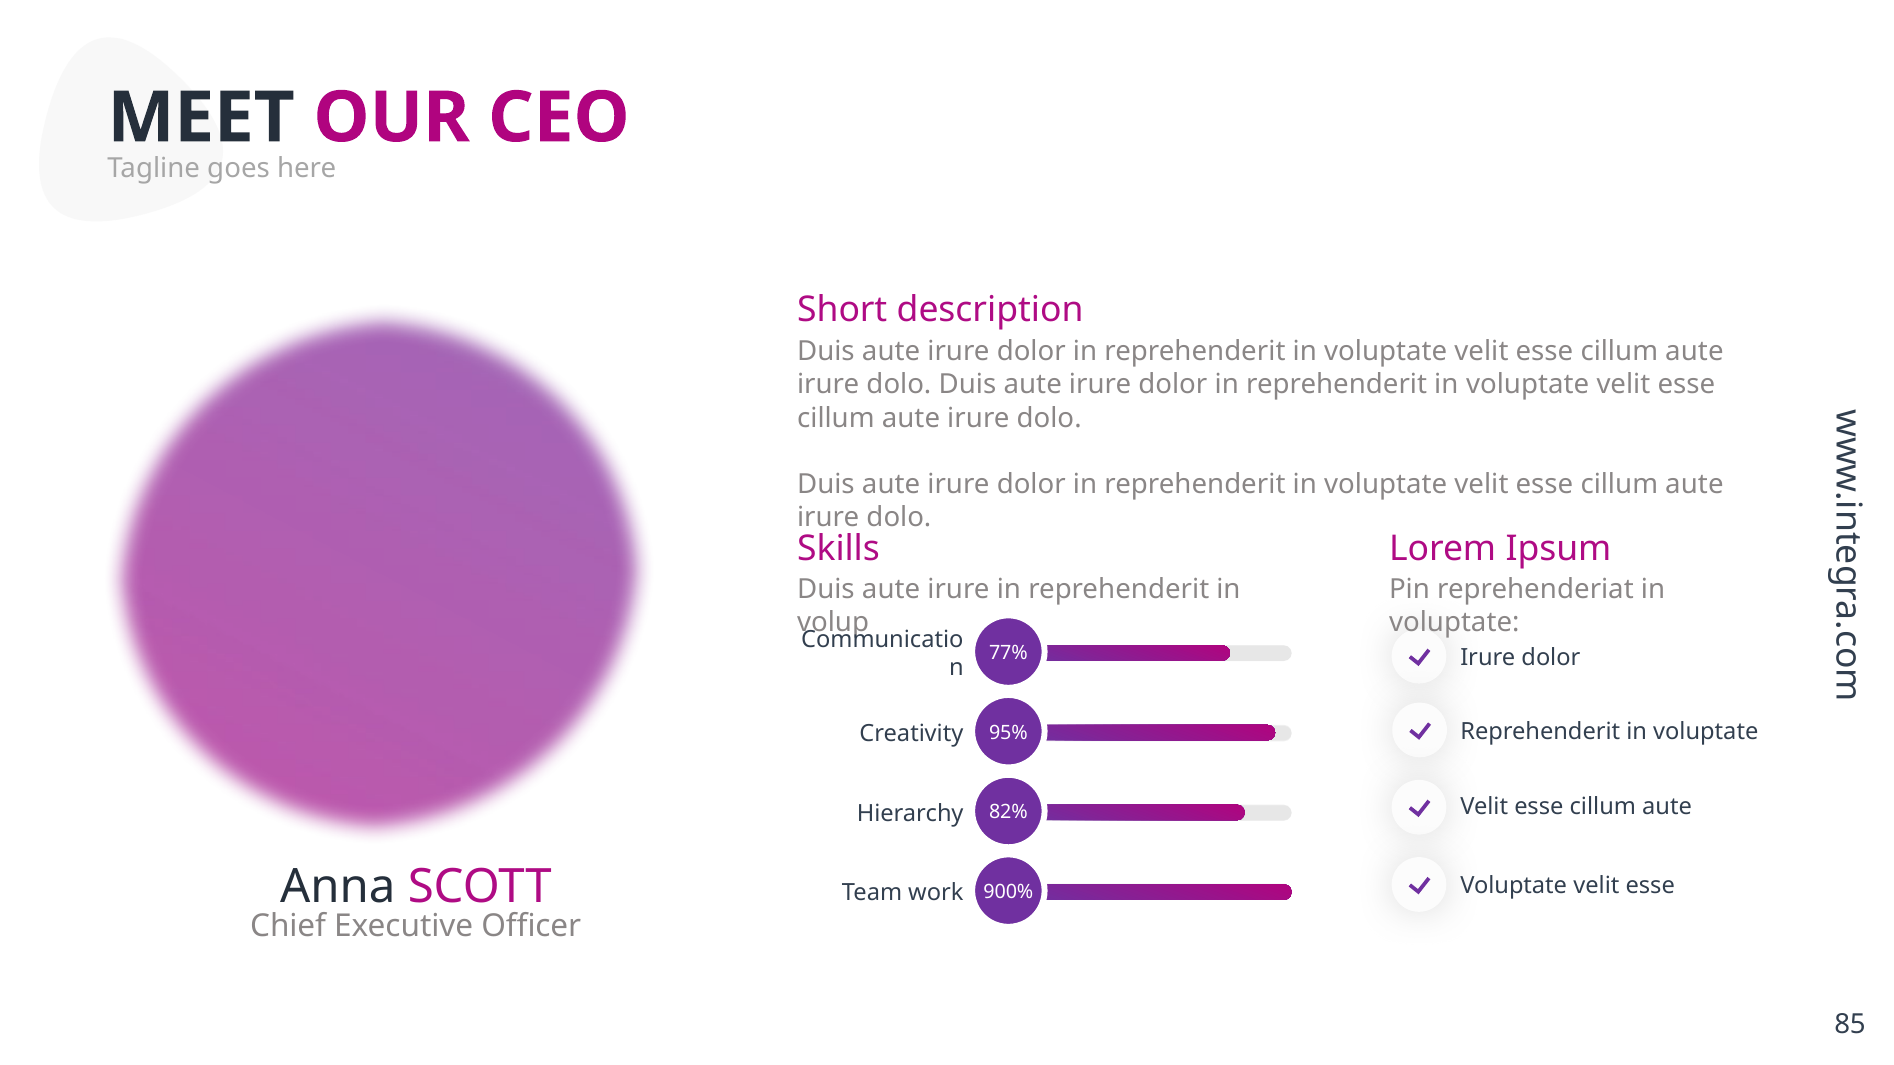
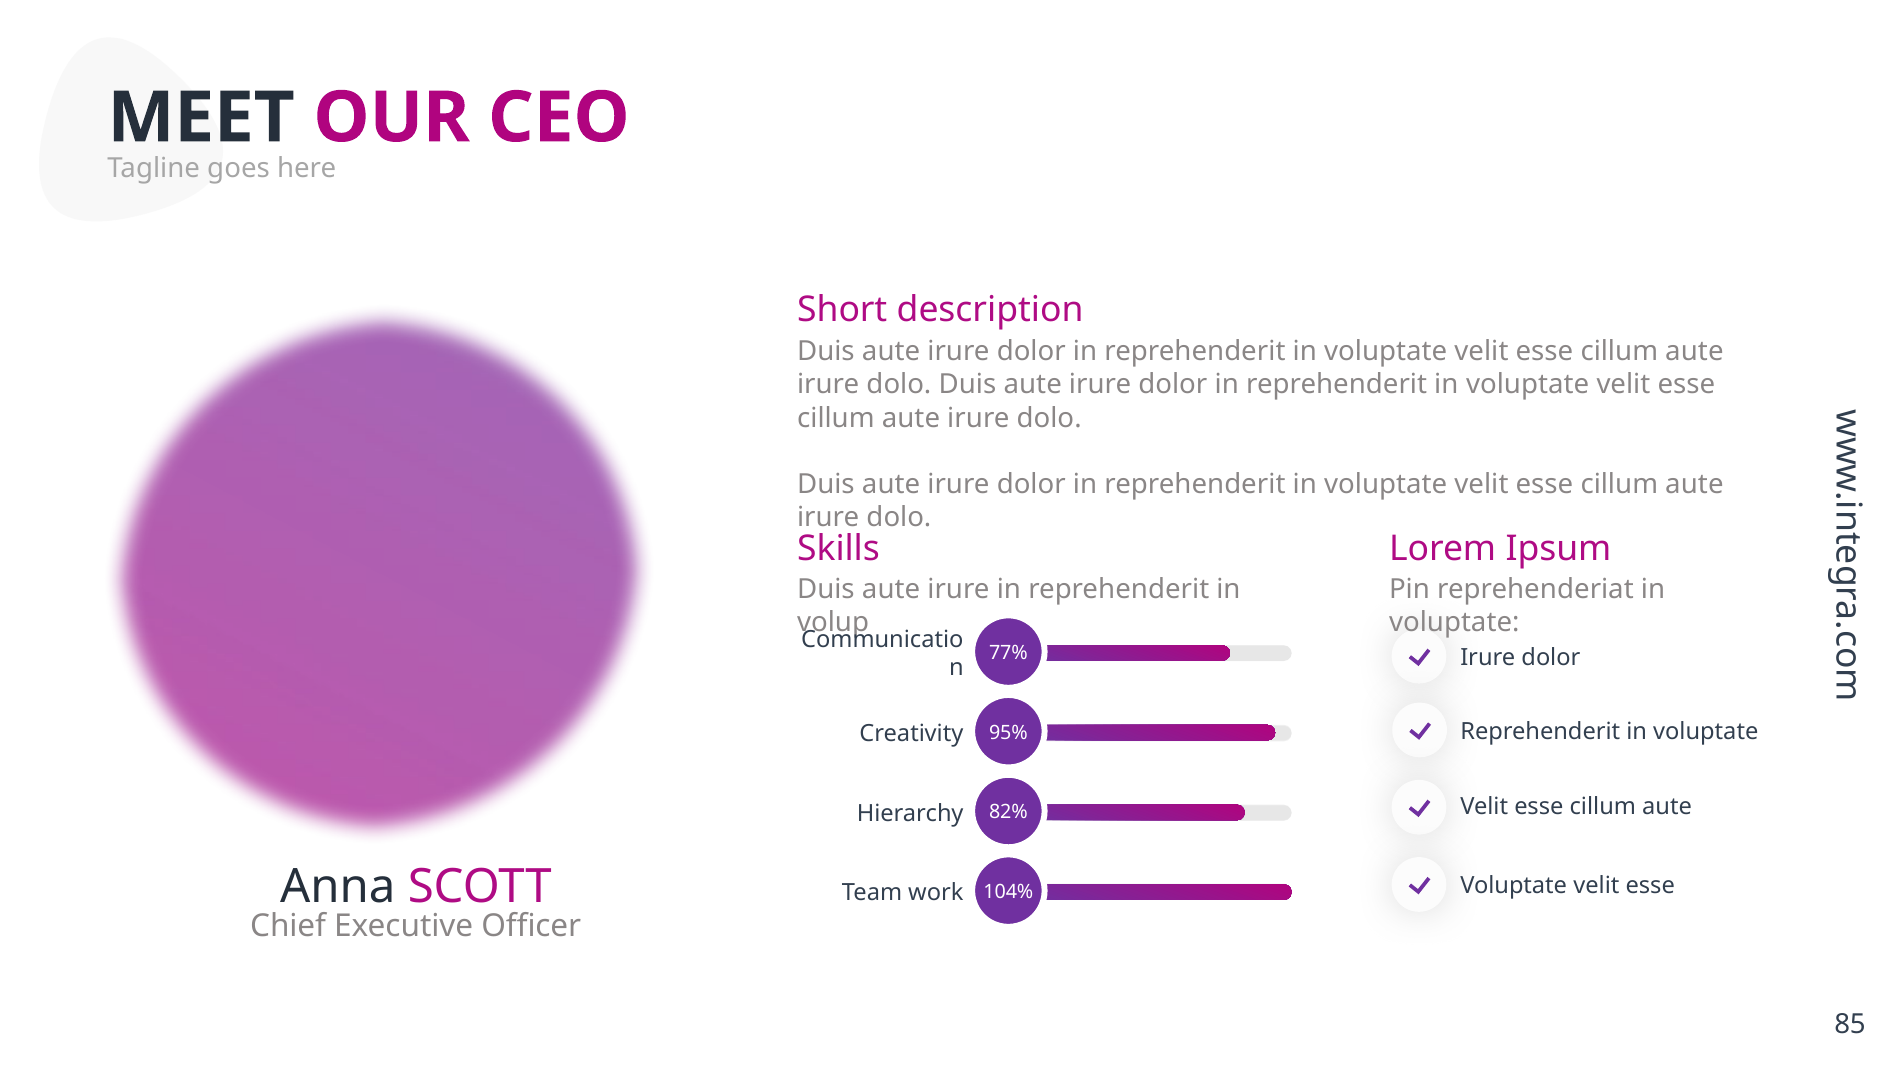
900%: 900% -> 104%
